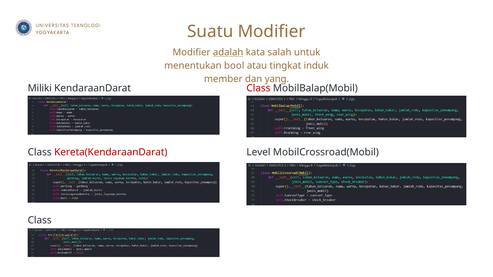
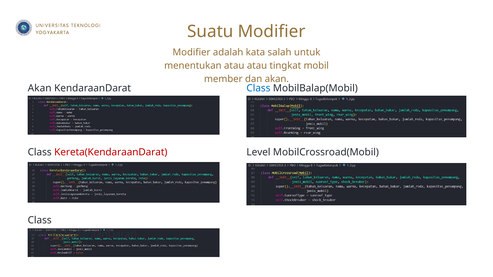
adalah underline: present -> none
menentukan bool: bool -> atau
induk: induk -> mobil
dan yang: yang -> akan
Miliki at (40, 88): Miliki -> Akan
Class at (258, 88) colour: red -> blue
